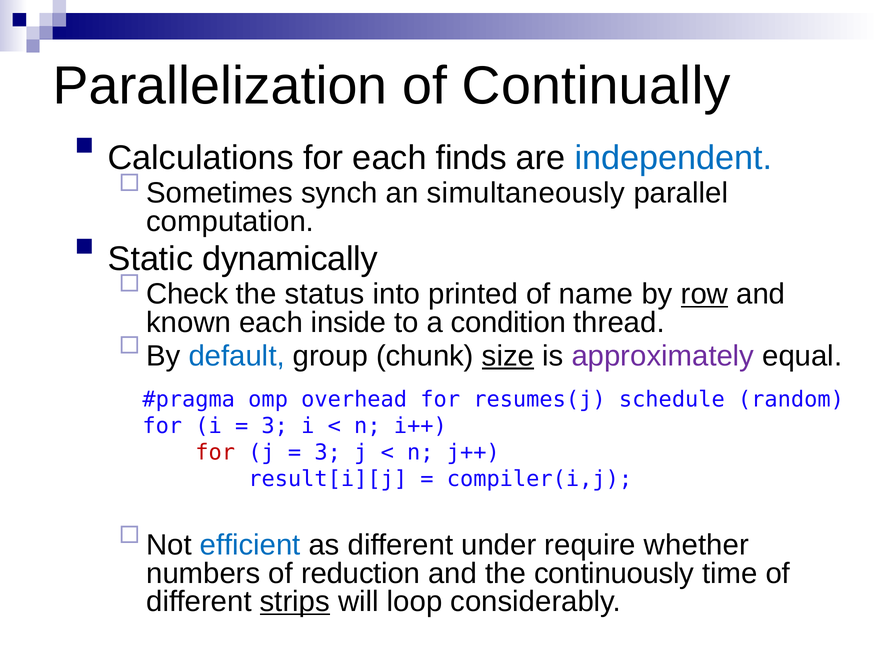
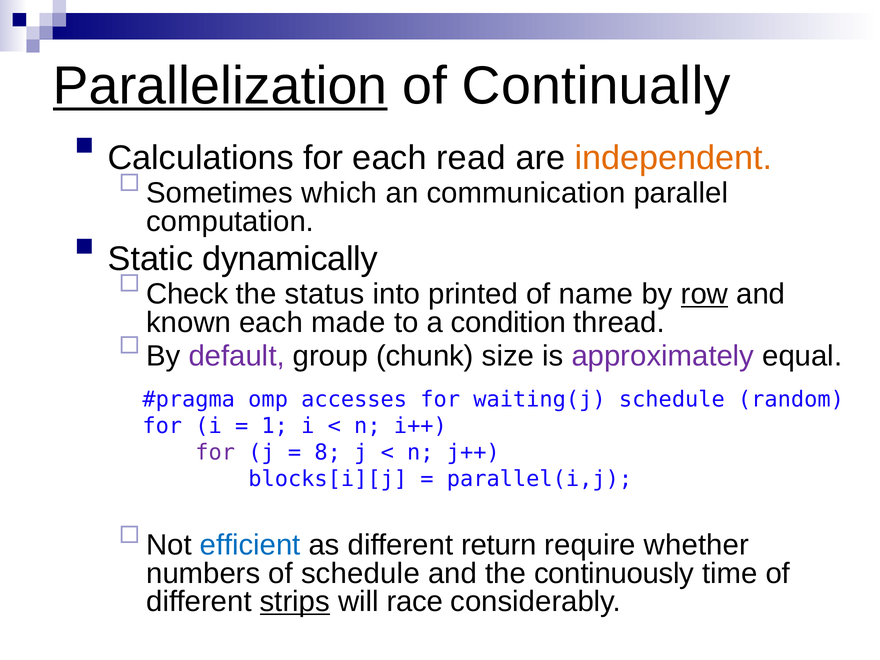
Parallelization underline: none -> present
finds: finds -> read
independent colour: blue -> orange
synch: synch -> which
simultaneously: simultaneously -> communication
inside: inside -> made
default colour: blue -> purple
size underline: present -> none
overhead: overhead -> accesses
resumes(j: resumes(j -> waiting(j
3 at (275, 426): 3 -> 1
for at (215, 452) colour: red -> purple
3 at (328, 452): 3 -> 8
result[i][j: result[i][j -> blocks[i][j
compiler(i,j: compiler(i,j -> parallel(i,j
under: under -> return
of reduction: reduction -> schedule
loop: loop -> race
